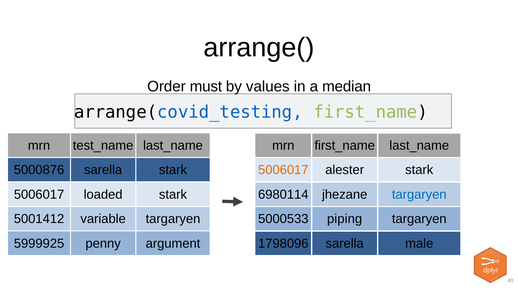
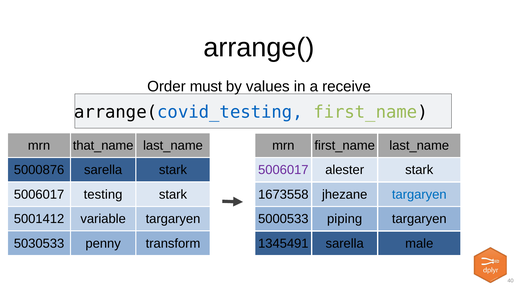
median: median -> receive
test_name: test_name -> that_name
5006017 at (283, 170) colour: orange -> purple
loaded: loaded -> testing
6980114: 6980114 -> 1673558
5999925: 5999925 -> 5030533
argument: argument -> transform
1798096: 1798096 -> 1345491
